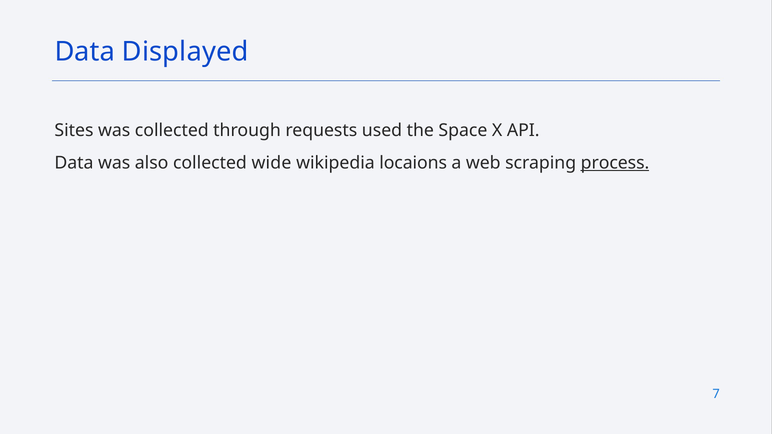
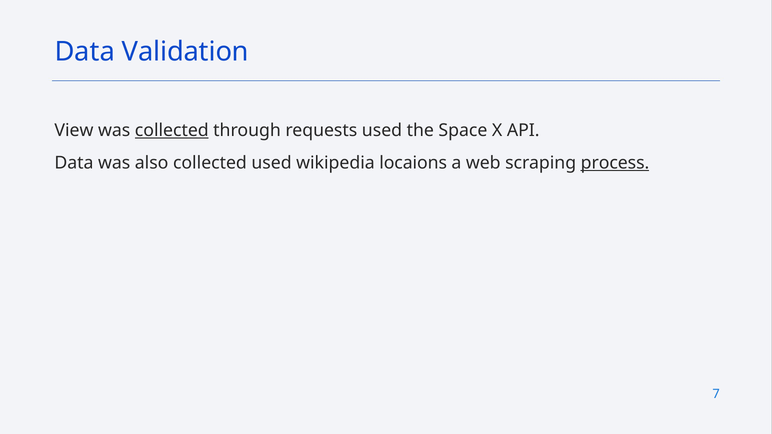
Displayed: Displayed -> Validation
Sites: Sites -> View
collected at (172, 130) underline: none -> present
collected wide: wide -> used
